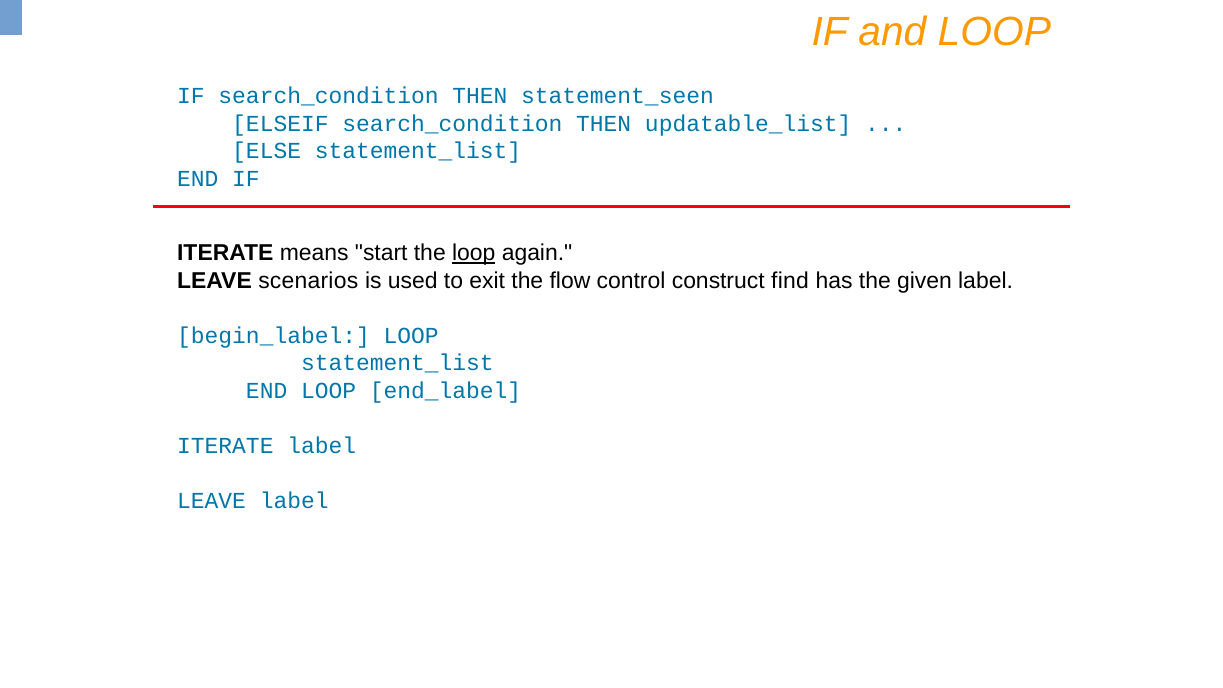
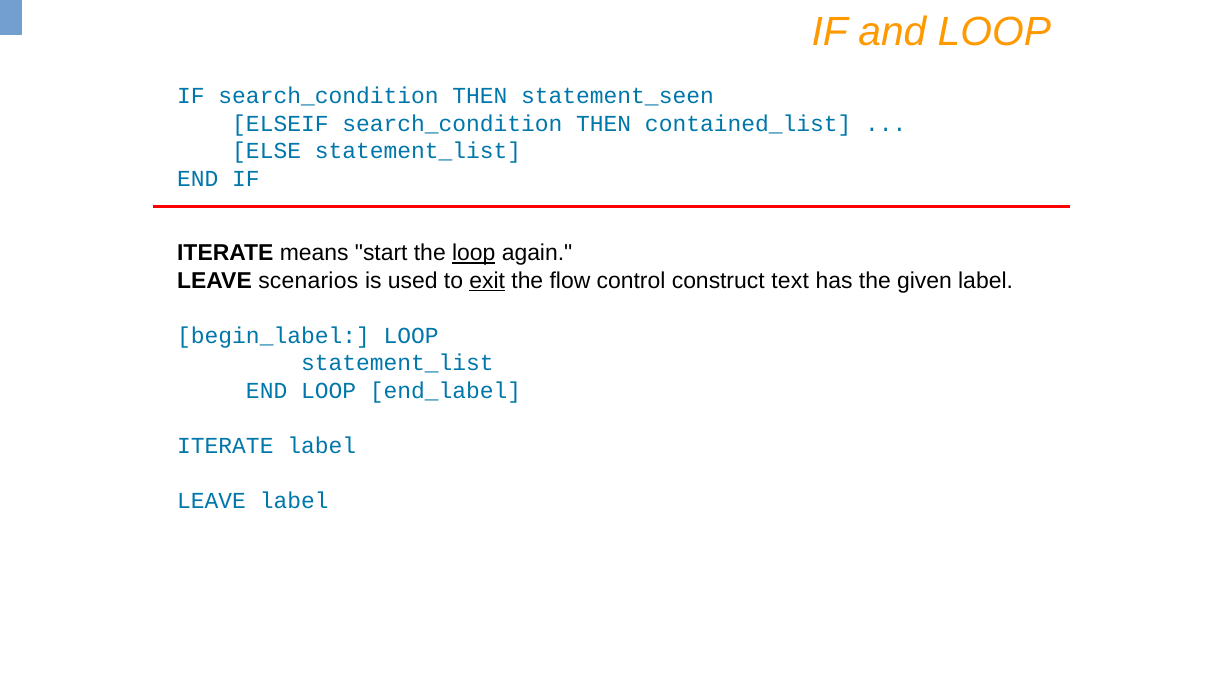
updatable_list: updatable_list -> contained_list
exit underline: none -> present
find: find -> text
